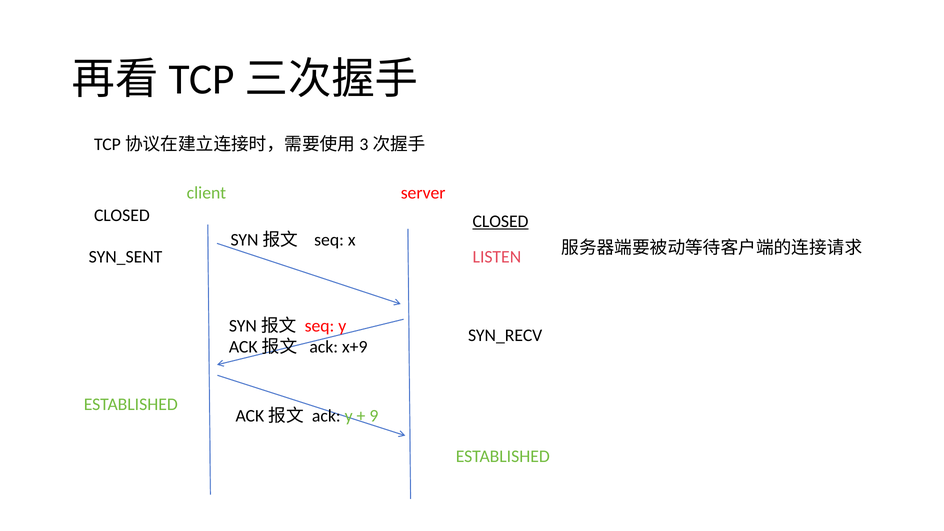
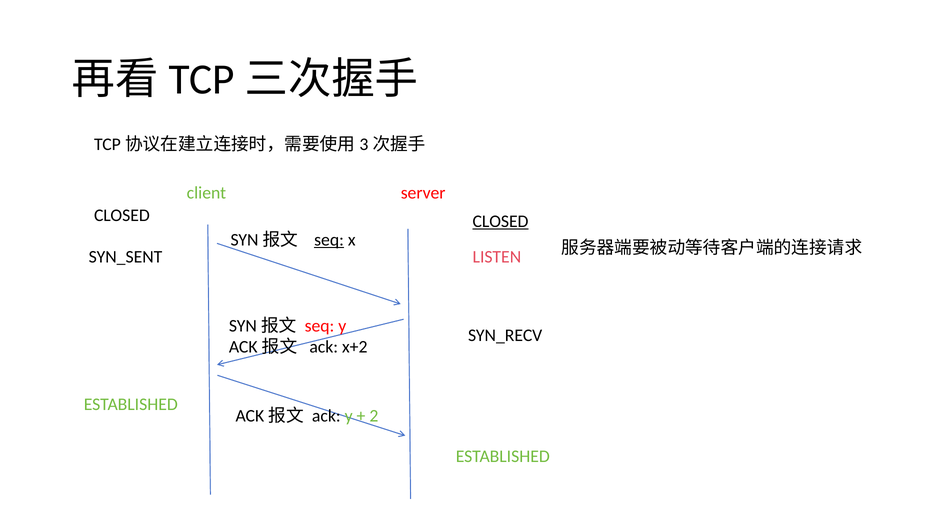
seq at (329, 240) underline: none -> present
x+9: x+9 -> x+2
9: 9 -> 2
